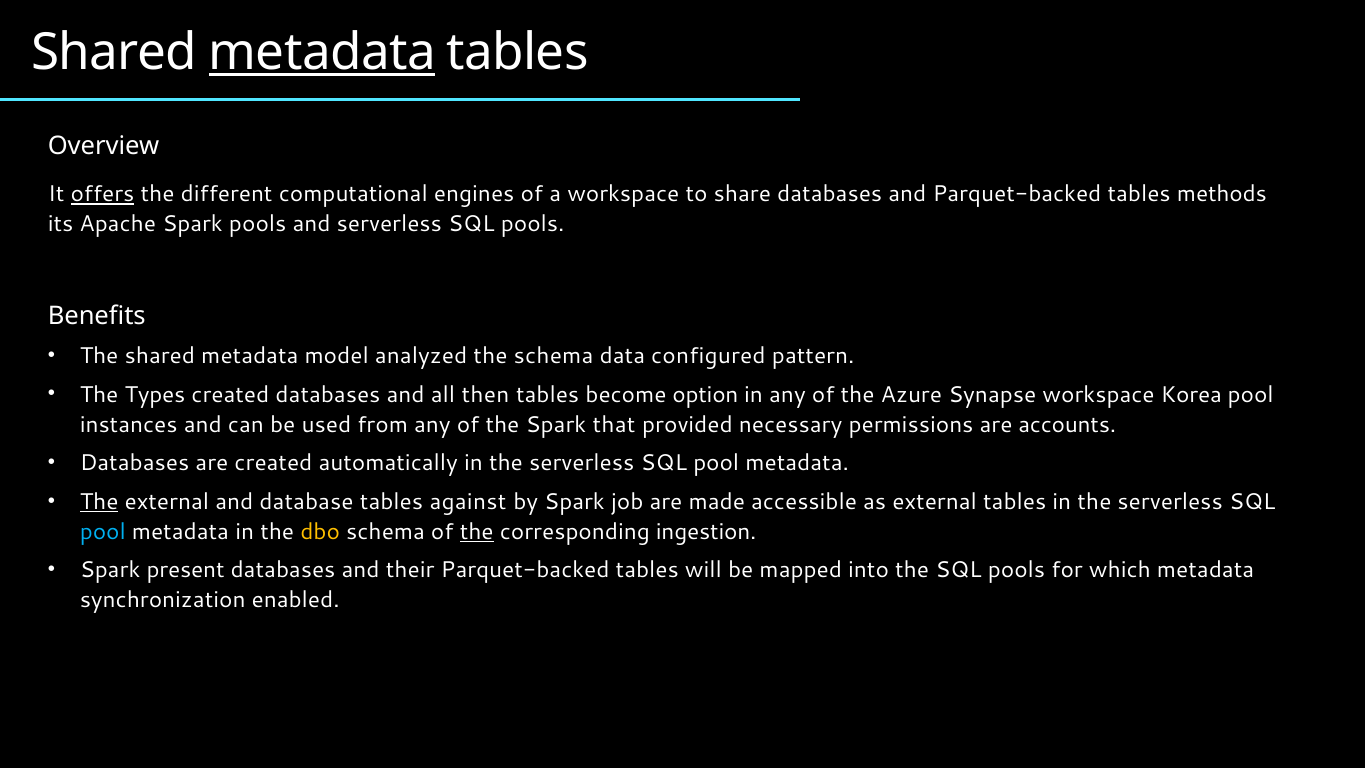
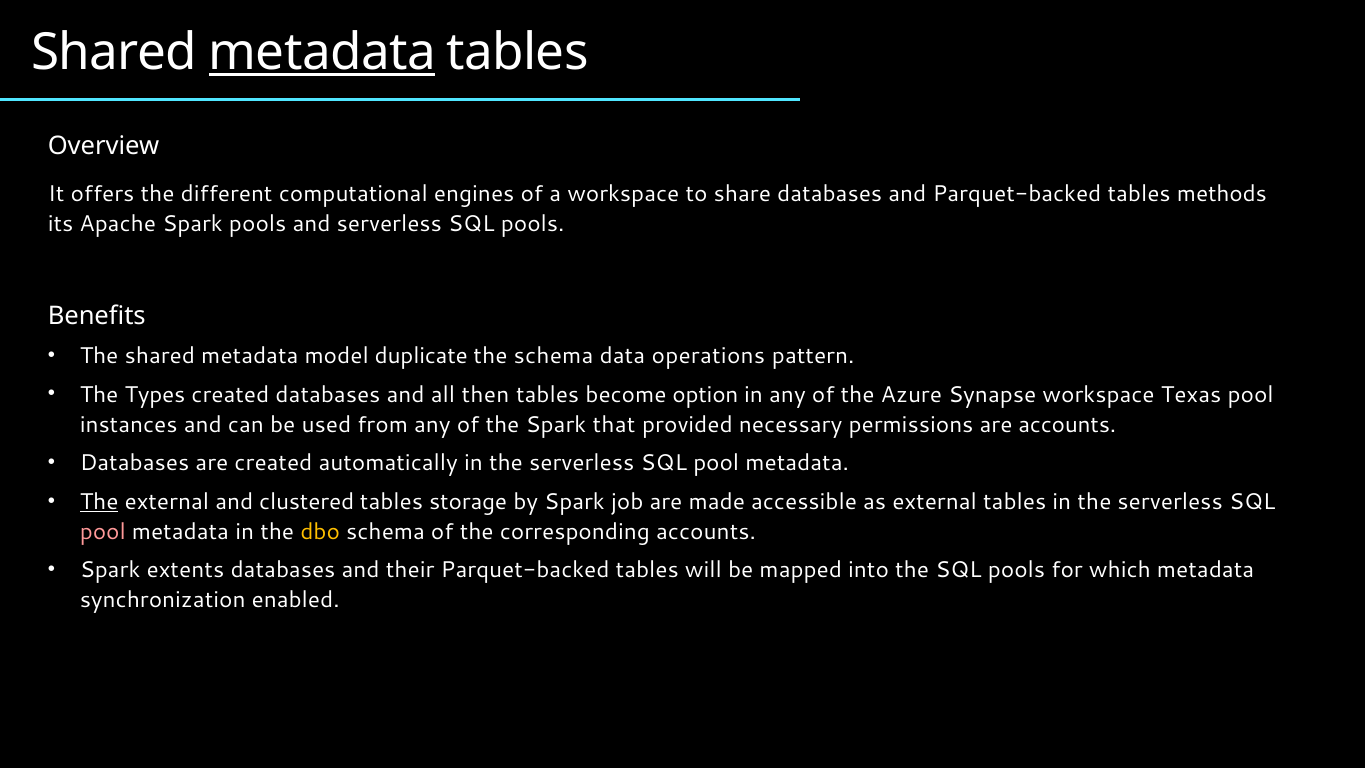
offers underline: present -> none
analyzed: analyzed -> duplicate
configured: configured -> operations
Korea: Korea -> Texas
database: database -> clustered
against: against -> storage
pool at (103, 531) colour: light blue -> pink
the at (477, 531) underline: present -> none
corresponding ingestion: ingestion -> accounts
present: present -> extents
